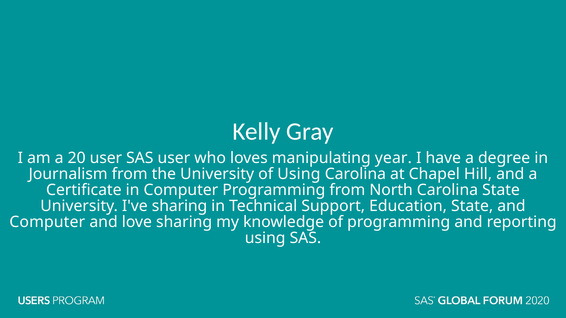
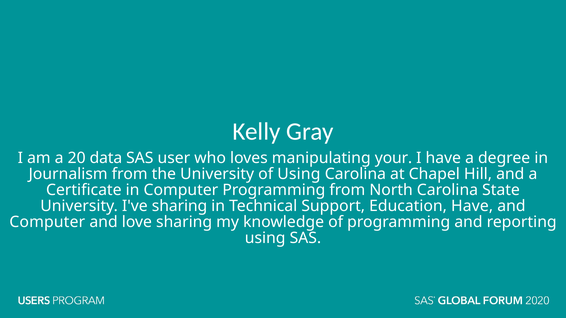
20 user: user -> data
year: year -> your
Education State: State -> Have
